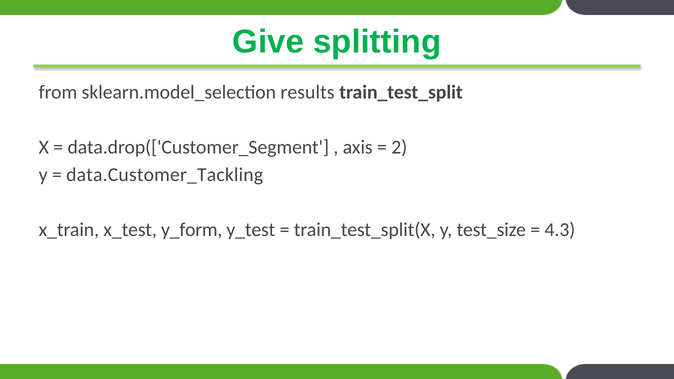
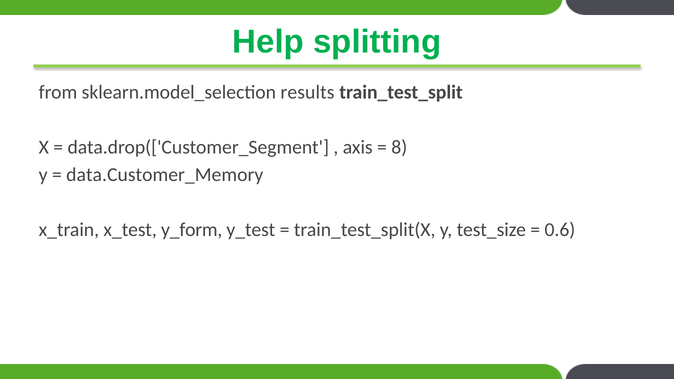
Give: Give -> Help
2: 2 -> 8
data.Customer_Tackling: data.Customer_Tackling -> data.Customer_Memory
4.3: 4.3 -> 0.6
